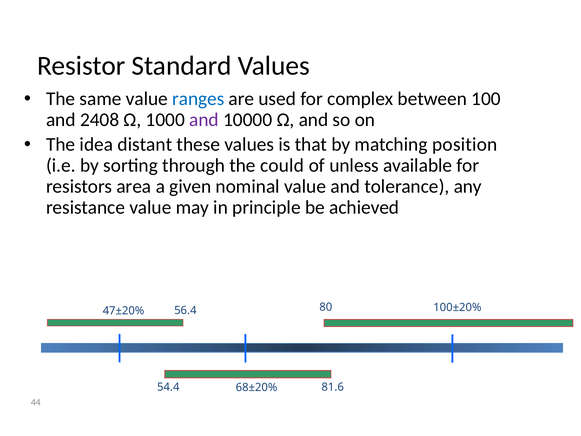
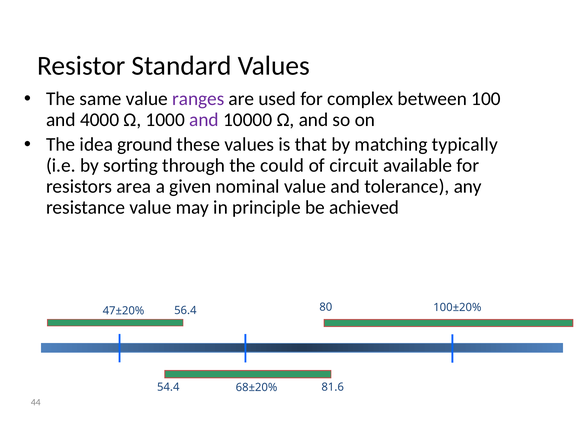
ranges colour: blue -> purple
2408: 2408 -> 4000
distant: distant -> ground
position: position -> typically
unless: unless -> circuit
